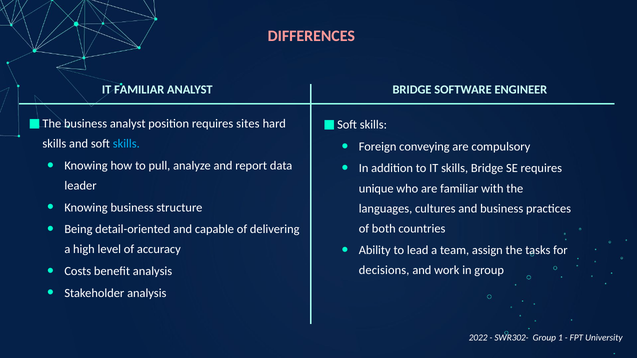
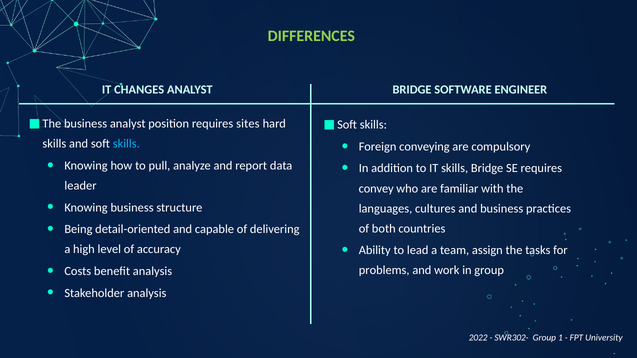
DIFFERENCES colour: pink -> light green
IT FAMILIAR: FAMILIAR -> CHANGES
unique: unique -> convey
decisions: decisions -> problems
